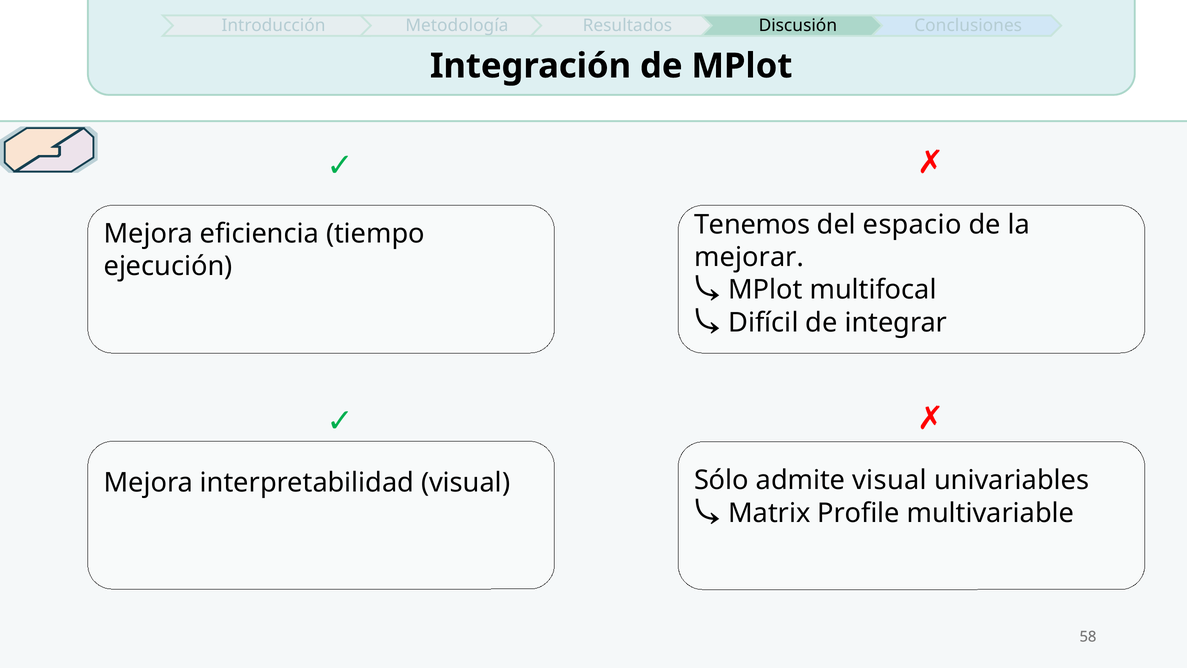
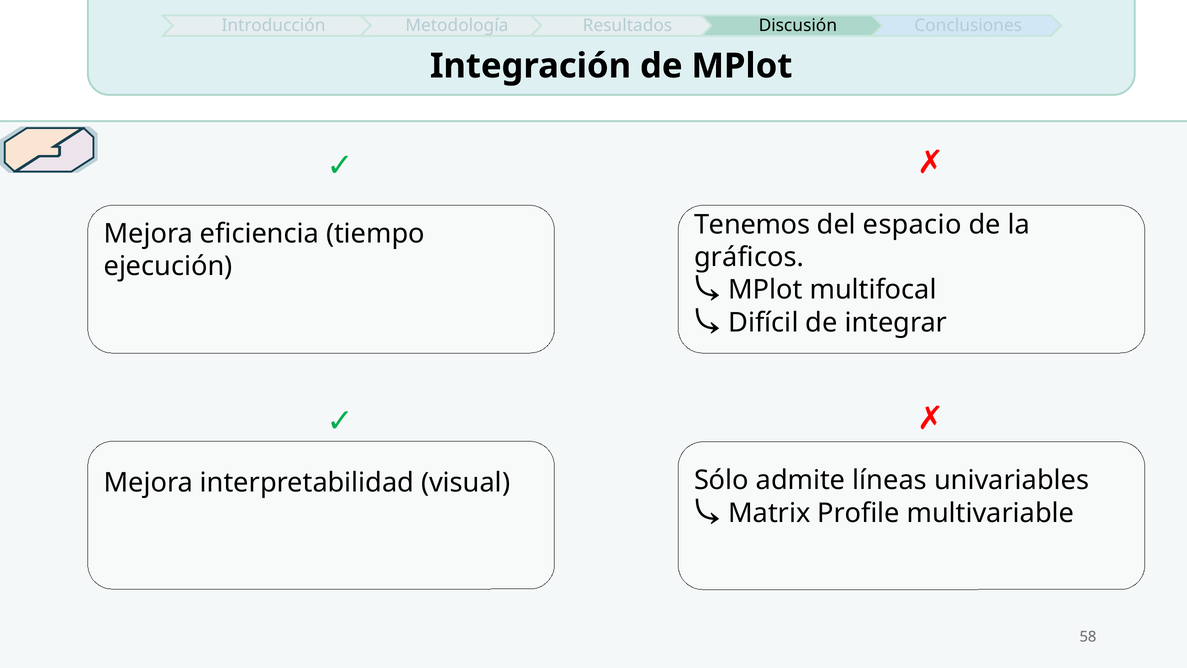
mejorar: mejorar -> gráficos
admite visual: visual -> líneas
